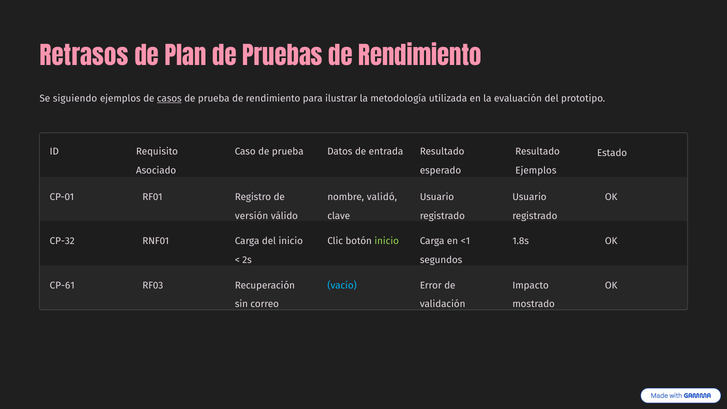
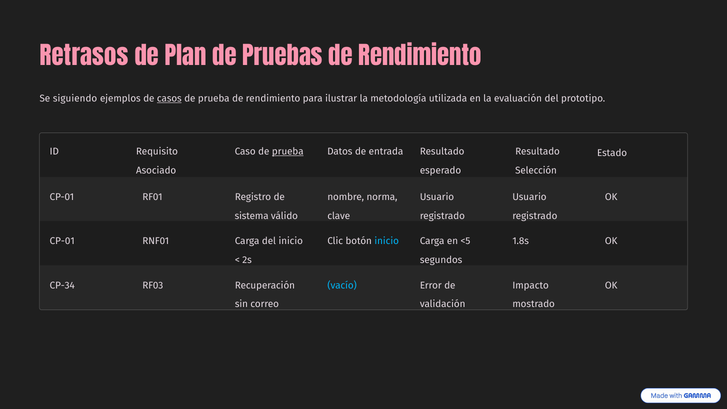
prueba at (288, 152) underline: none -> present
Ejemplos at (536, 171): Ejemplos -> Selección
validó: validó -> norma
versión: versión -> sistema
CP-32 at (62, 241): CP-32 -> CP-01
inicio at (387, 241) colour: light green -> light blue
<1: <1 -> <5
CP-61: CP-61 -> CP-34
